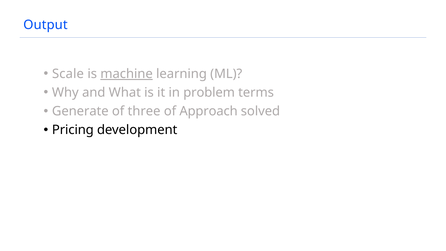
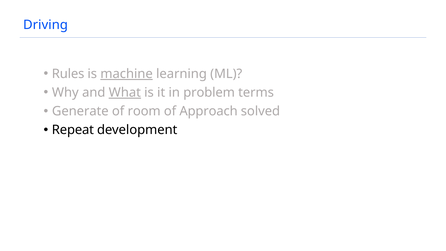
Output: Output -> Driving
Scale: Scale -> Rules
What underline: none -> present
three: three -> room
Pricing: Pricing -> Repeat
